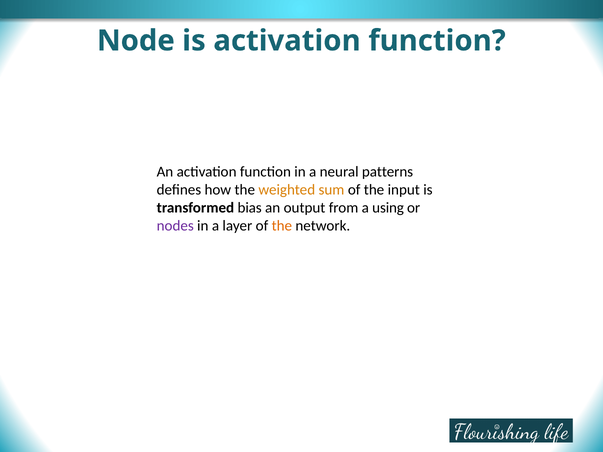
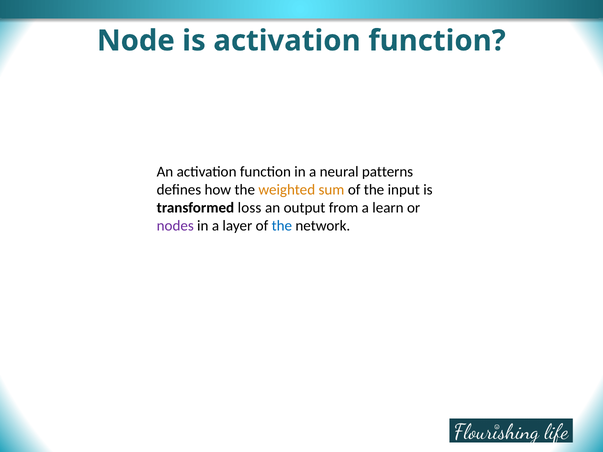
bias: bias -> loss
using: using -> learn
the at (282, 226) colour: orange -> blue
